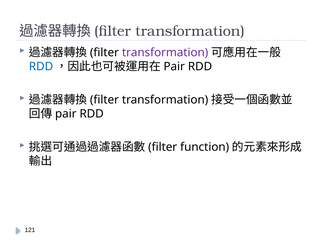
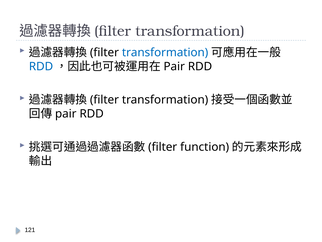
transformation at (165, 52) colour: purple -> blue
